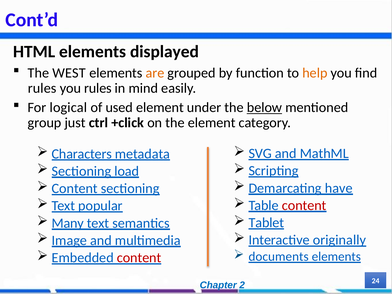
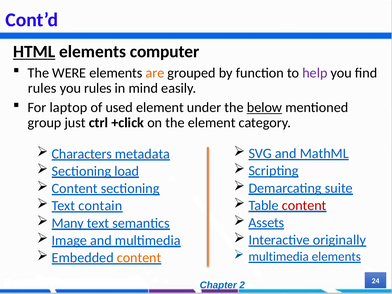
HTML underline: none -> present
displayed: displayed -> computer
WEST: WEST -> WERE
help colour: orange -> purple
logical: logical -> laptop
have: have -> suite
popular: popular -> contain
Tablet: Tablet -> Assets
documents at (279, 257): documents -> multimedia
content at (139, 258) colour: red -> orange
